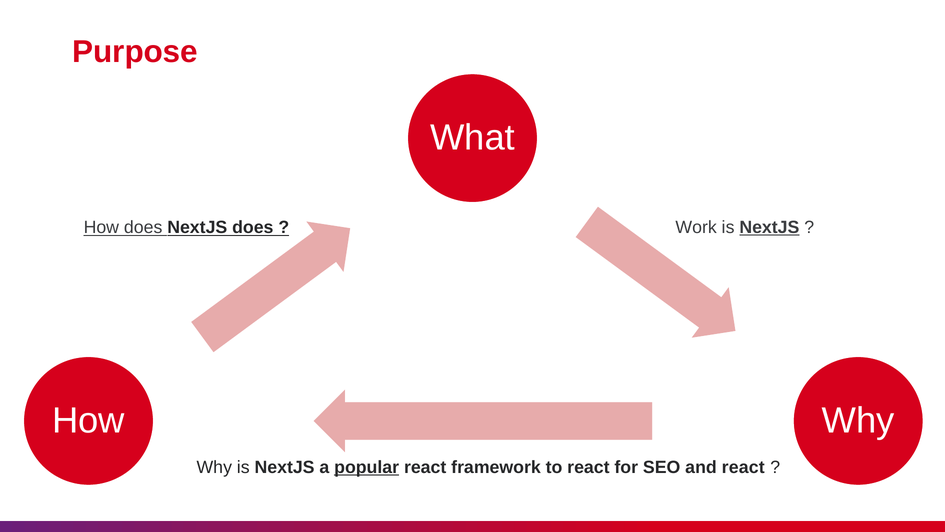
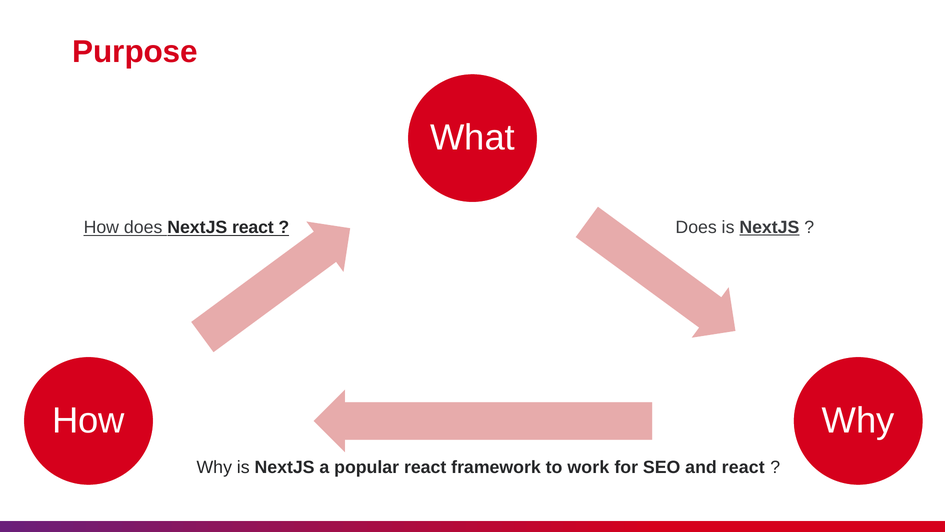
NextJS does: does -> react
Work at (696, 227): Work -> Does
popular underline: present -> none
to react: react -> work
